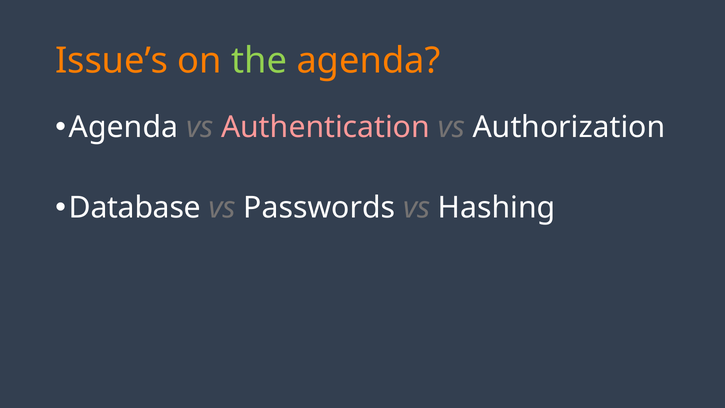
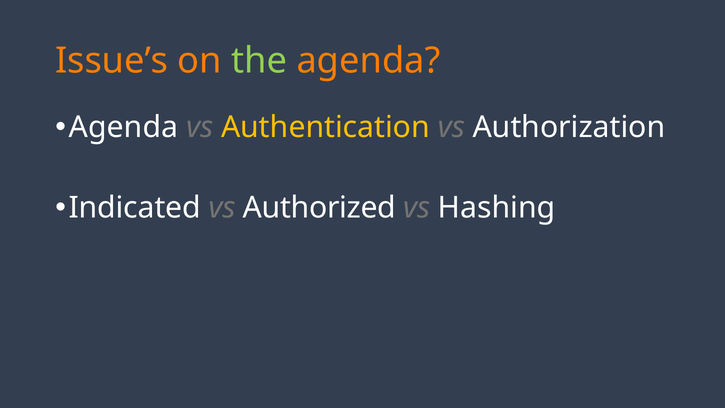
Authentication colour: pink -> yellow
Database: Database -> Indicated
Passwords: Passwords -> Authorized
